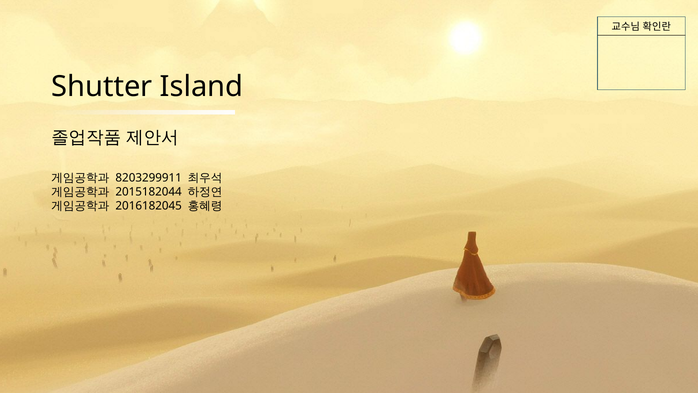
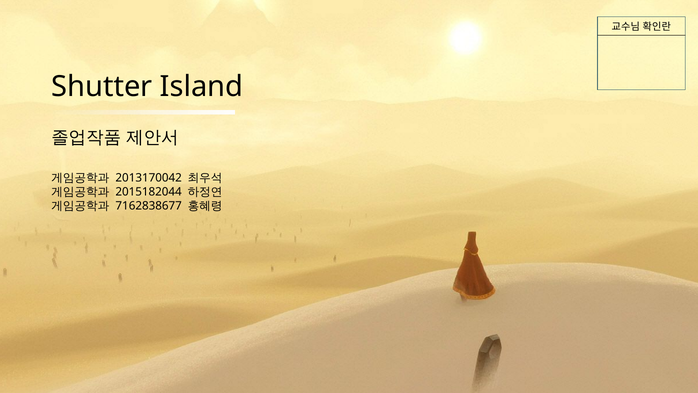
8203299911: 8203299911 -> 2013170042
2016182045: 2016182045 -> 7162838677
